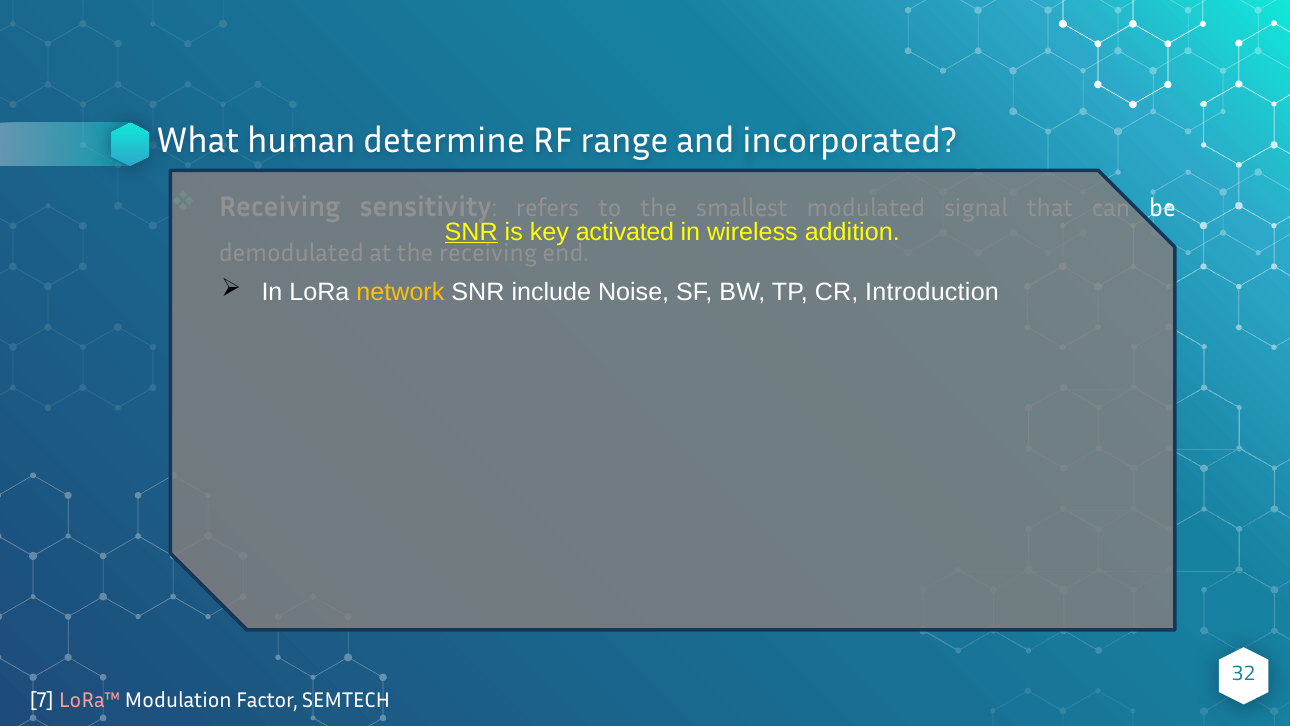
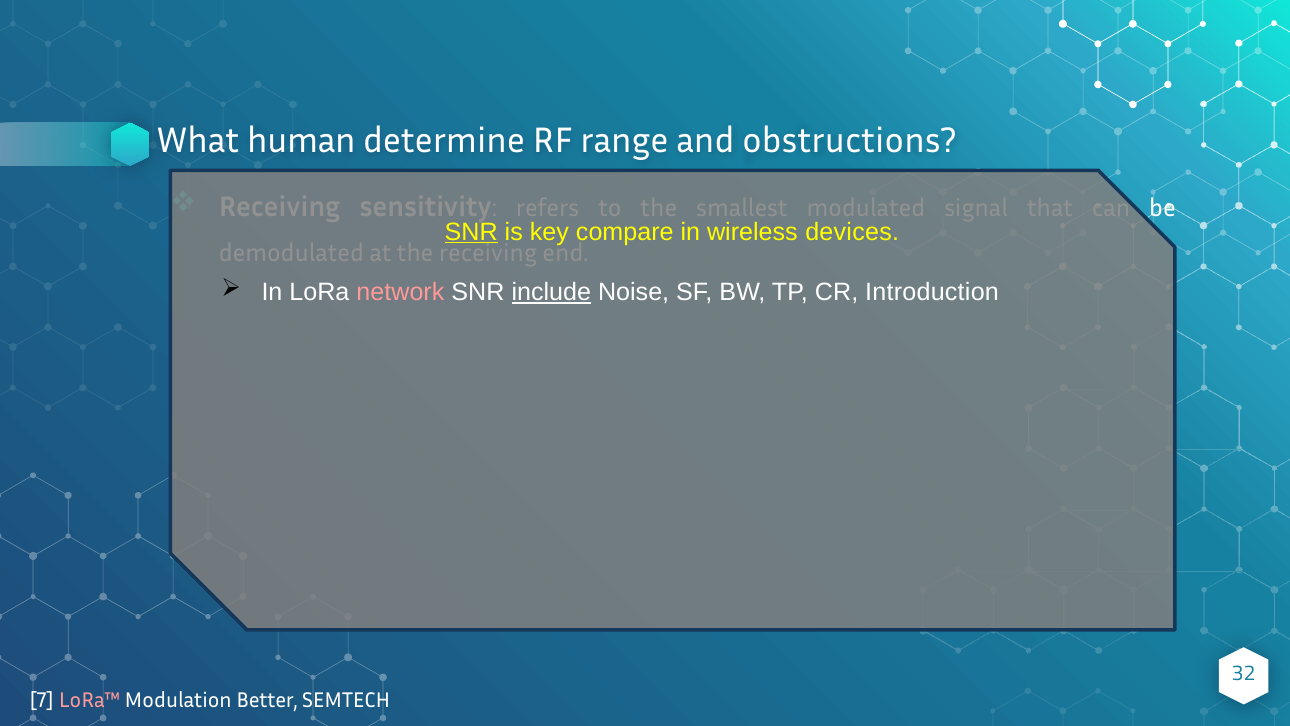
incorporated: incorporated -> obstructions
activated: activated -> compare
addition: addition -> devices
network colour: yellow -> pink
include underline: none -> present
Factor: Factor -> Better
